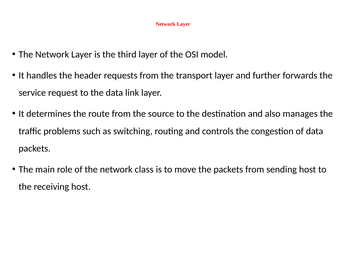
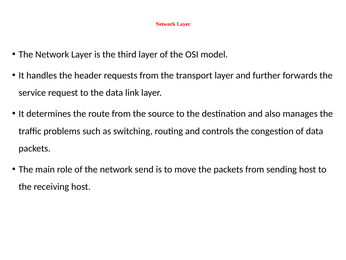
class: class -> send
